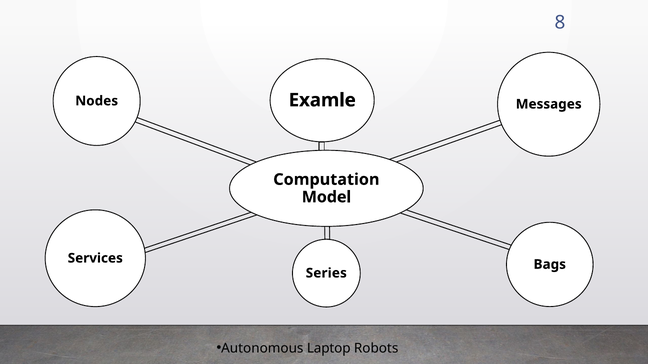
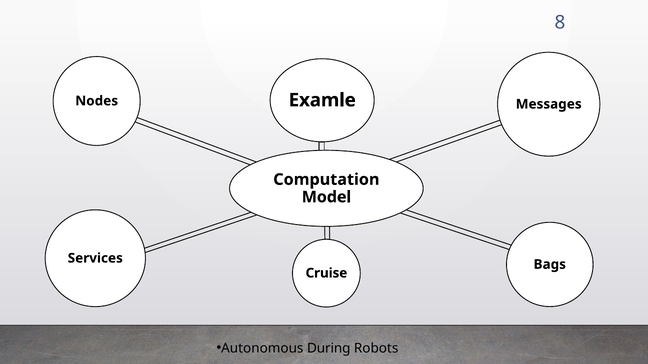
Series: Series -> Cruise
Laptop: Laptop -> During
